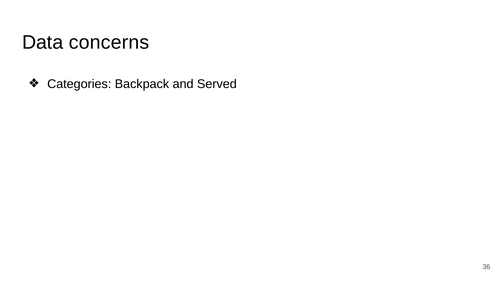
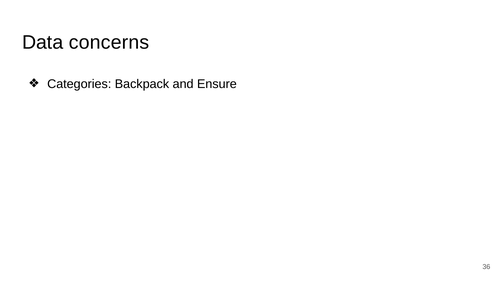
Served: Served -> Ensure
